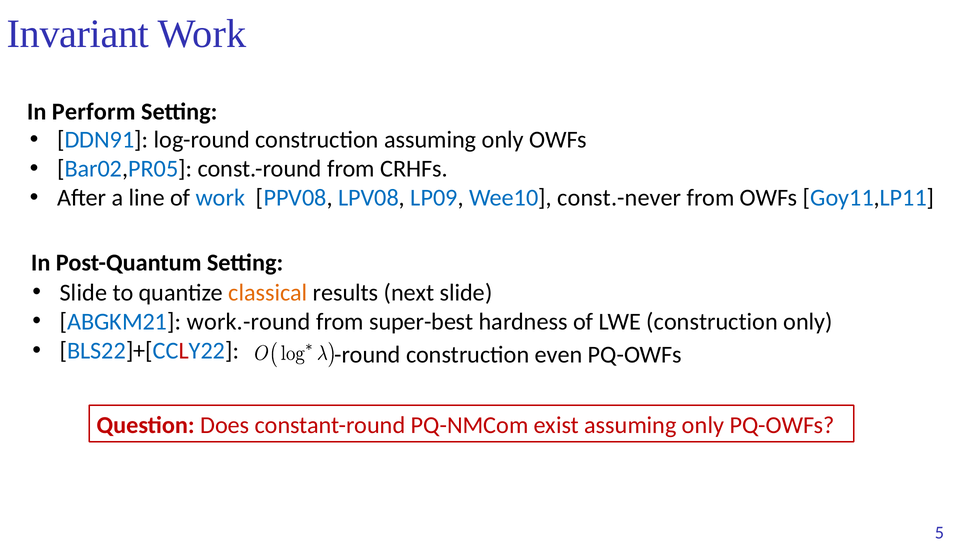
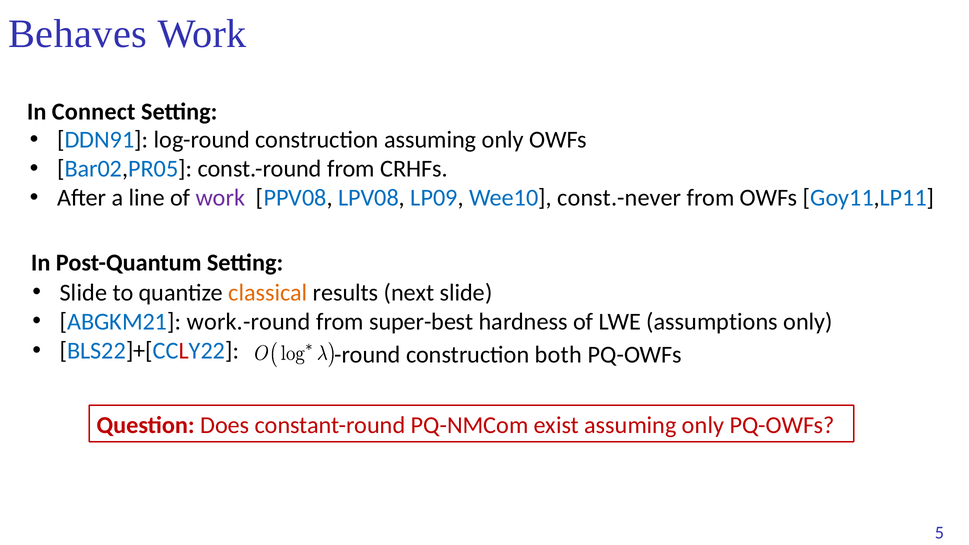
Invariant: Invariant -> Behaves
Perform: Perform -> Connect
work at (220, 198) colour: blue -> purple
LWE construction: construction -> assumptions
even: even -> both
